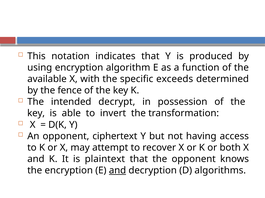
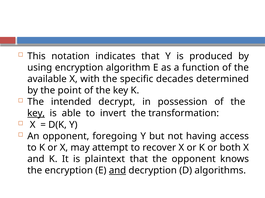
exceeds: exceeds -> decades
fence: fence -> point
key at (36, 114) underline: none -> present
ciphertext: ciphertext -> foregoing
